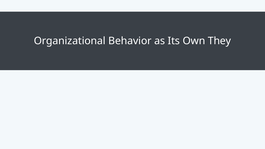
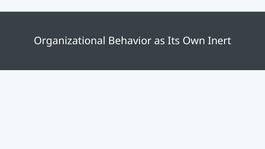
They: They -> Inert
